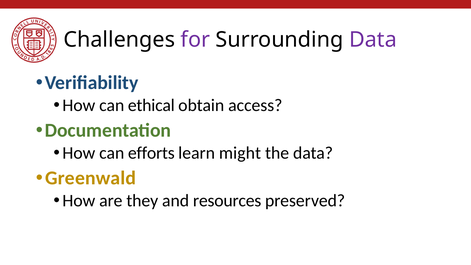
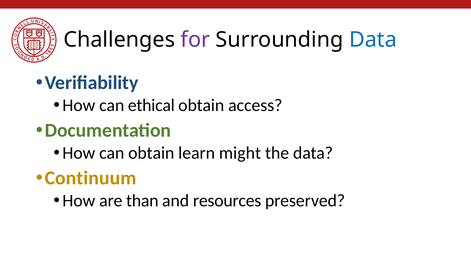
Data at (373, 40) colour: purple -> blue
can efforts: efforts -> obtain
Greenwald: Greenwald -> Continuum
they: they -> than
